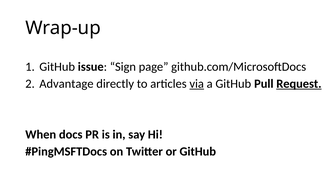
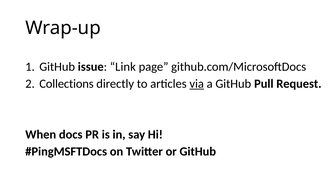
Sign: Sign -> Link
Advantage: Advantage -> Collections
Request underline: present -> none
